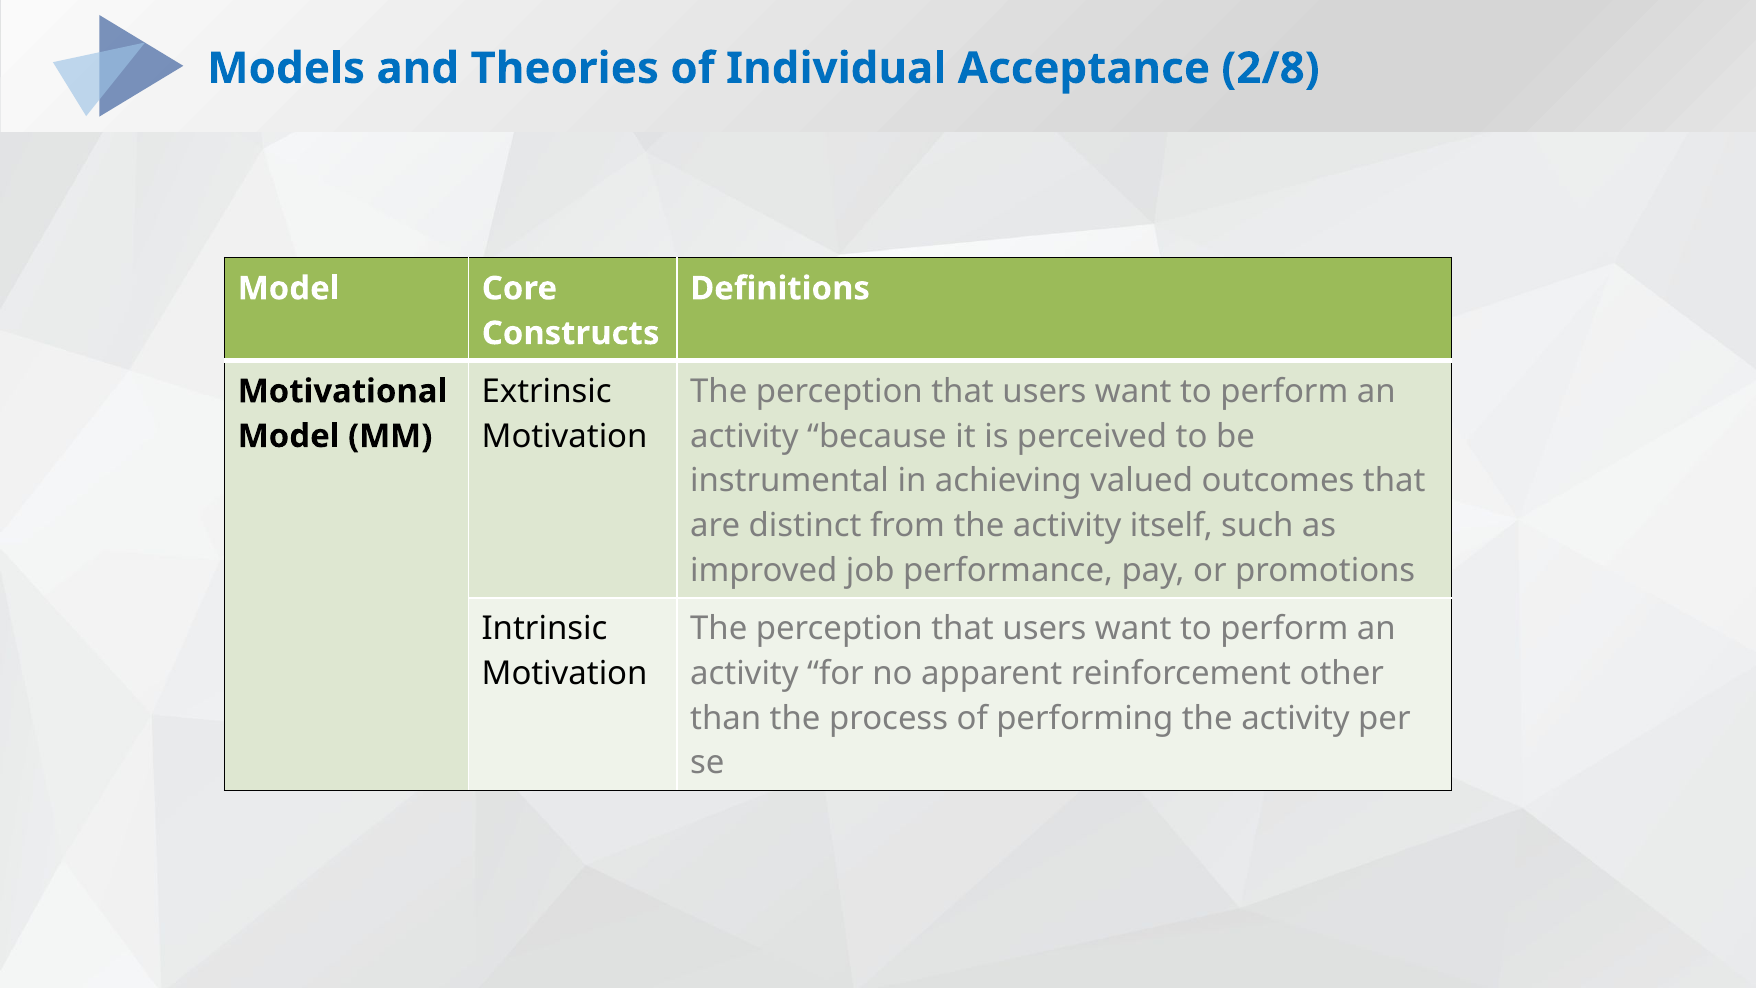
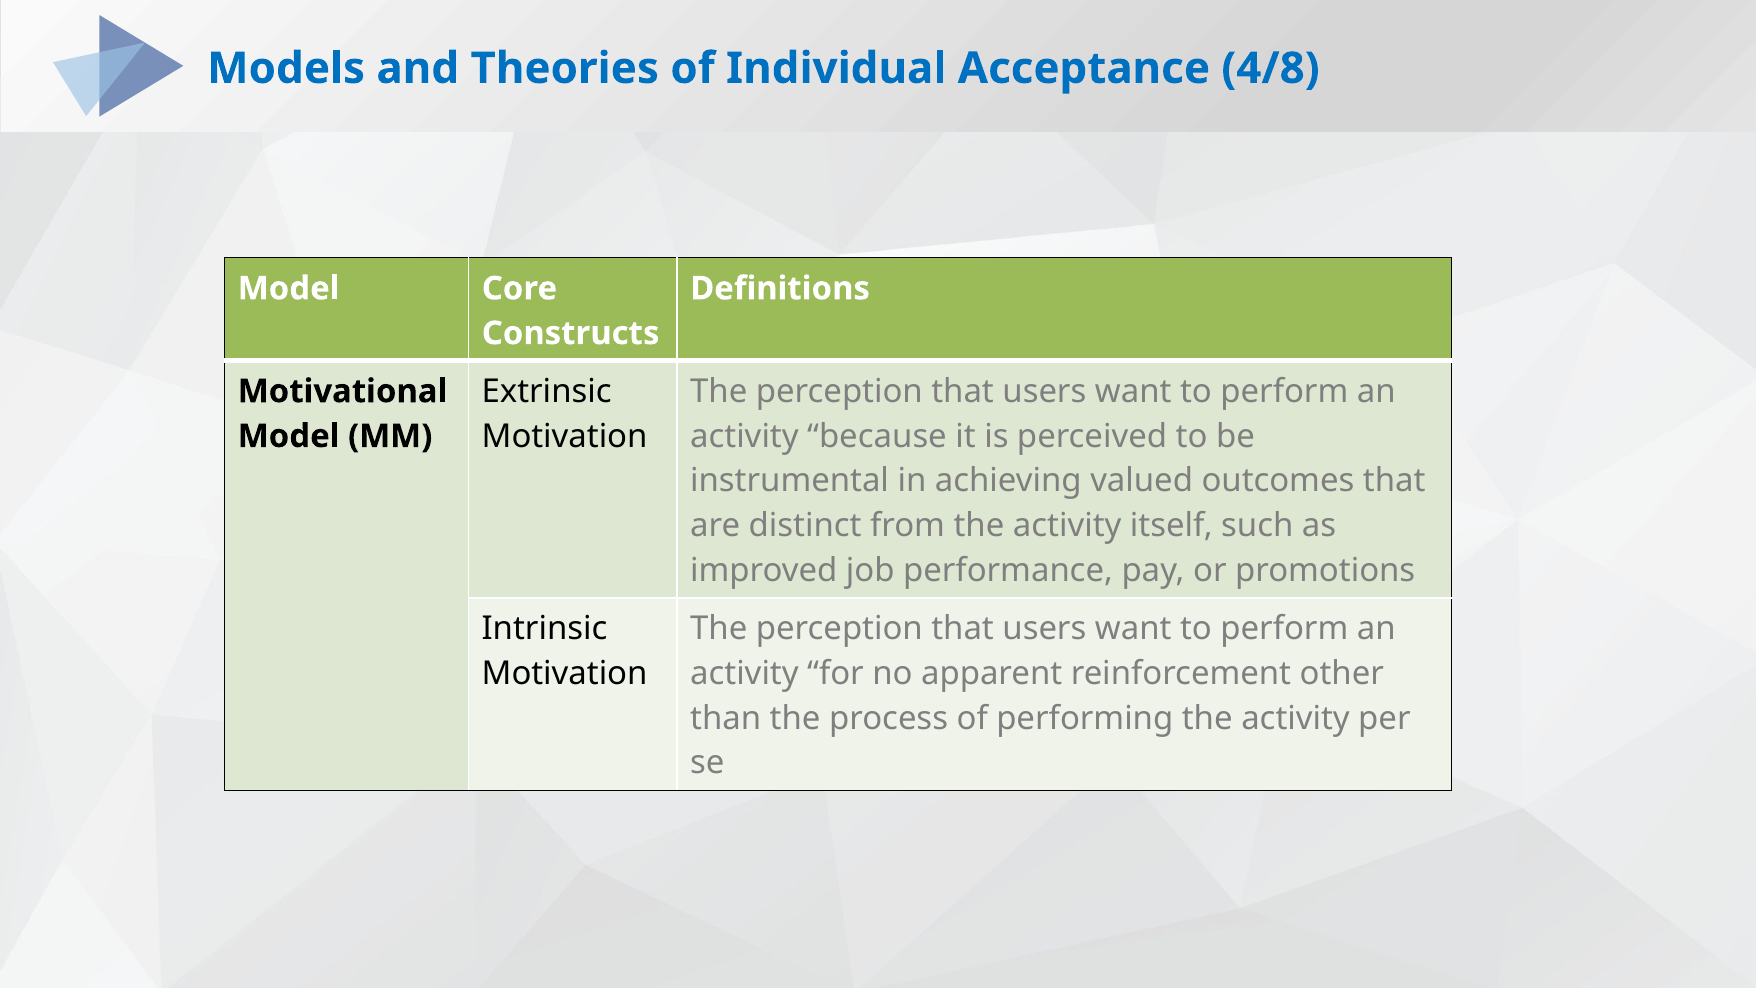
2/8: 2/8 -> 4/8
